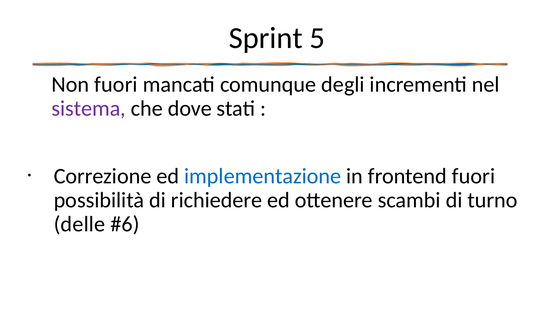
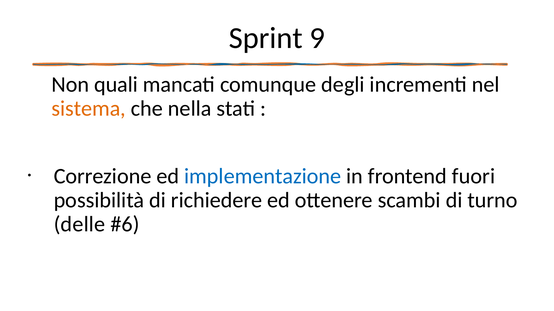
5: 5 -> 9
Non fuori: fuori -> quali
sistema colour: purple -> orange
dove: dove -> nella
